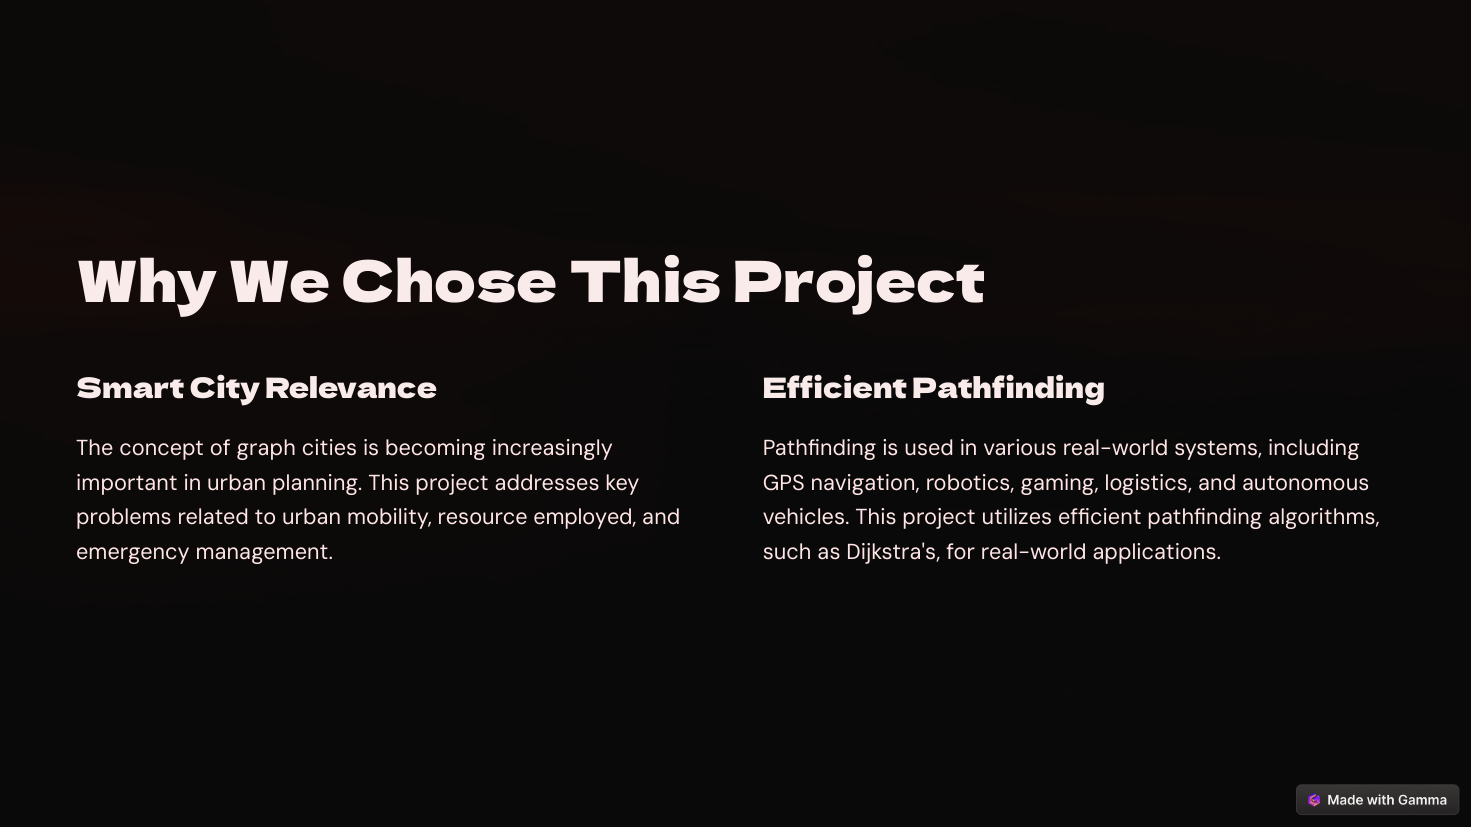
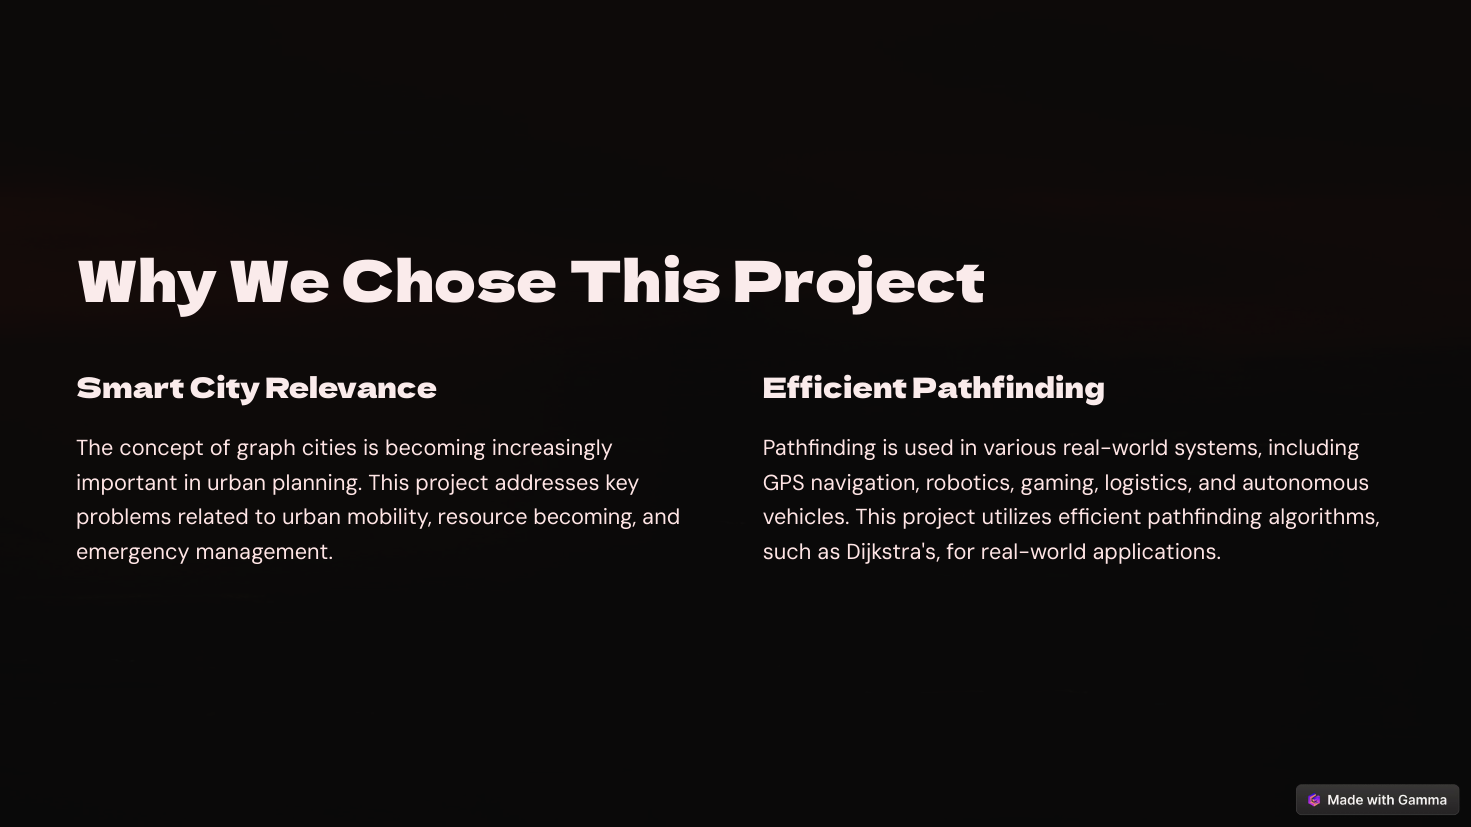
resource employed: employed -> becoming
